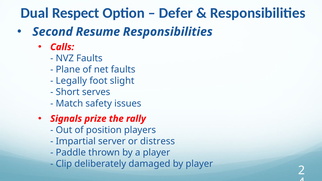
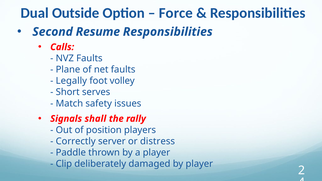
Respect: Respect -> Outside
Defer: Defer -> Force
slight: slight -> volley
prize: prize -> shall
Impartial: Impartial -> Correctly
